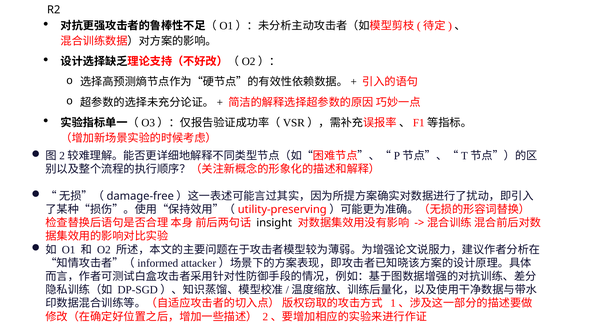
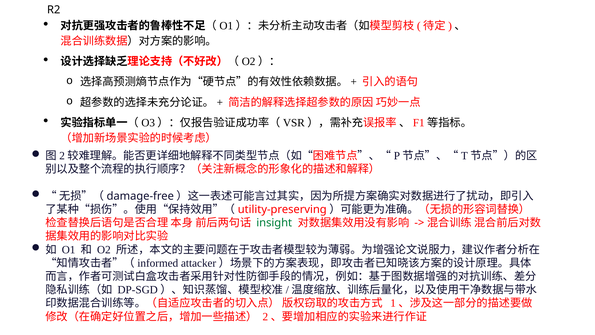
insight colour: black -> green
